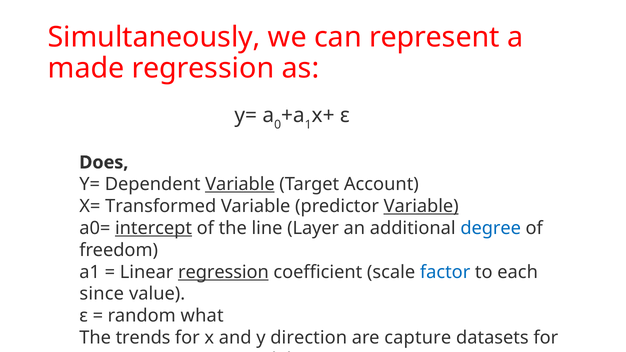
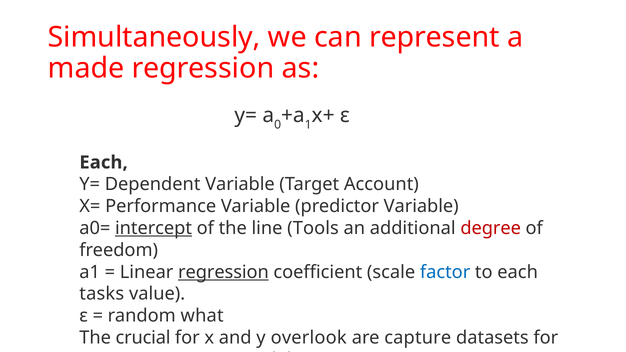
Does at (104, 162): Does -> Each
Variable at (240, 184) underline: present -> none
Transformed: Transformed -> Performance
Variable at (421, 206) underline: present -> none
Layer: Layer -> Tools
degree colour: blue -> red
since: since -> tasks
trends: trends -> crucial
direction: direction -> overlook
